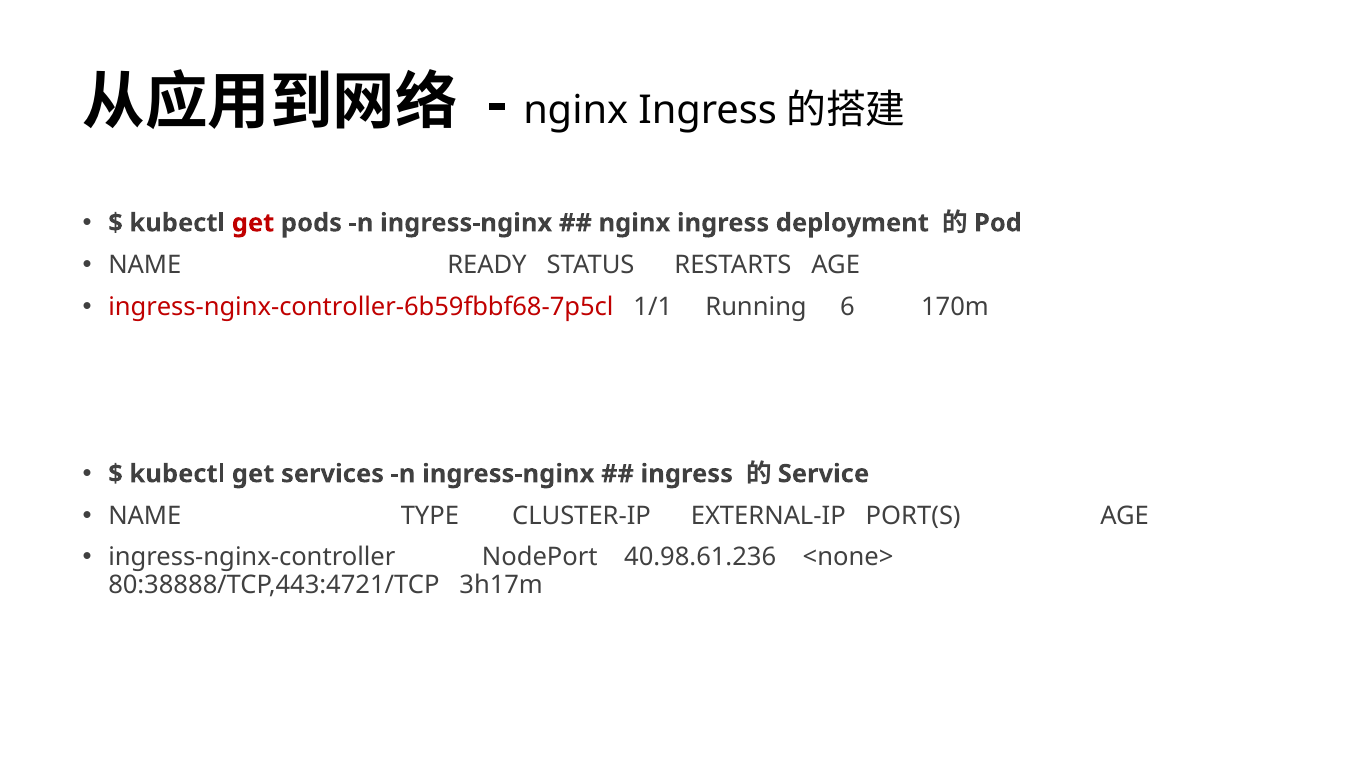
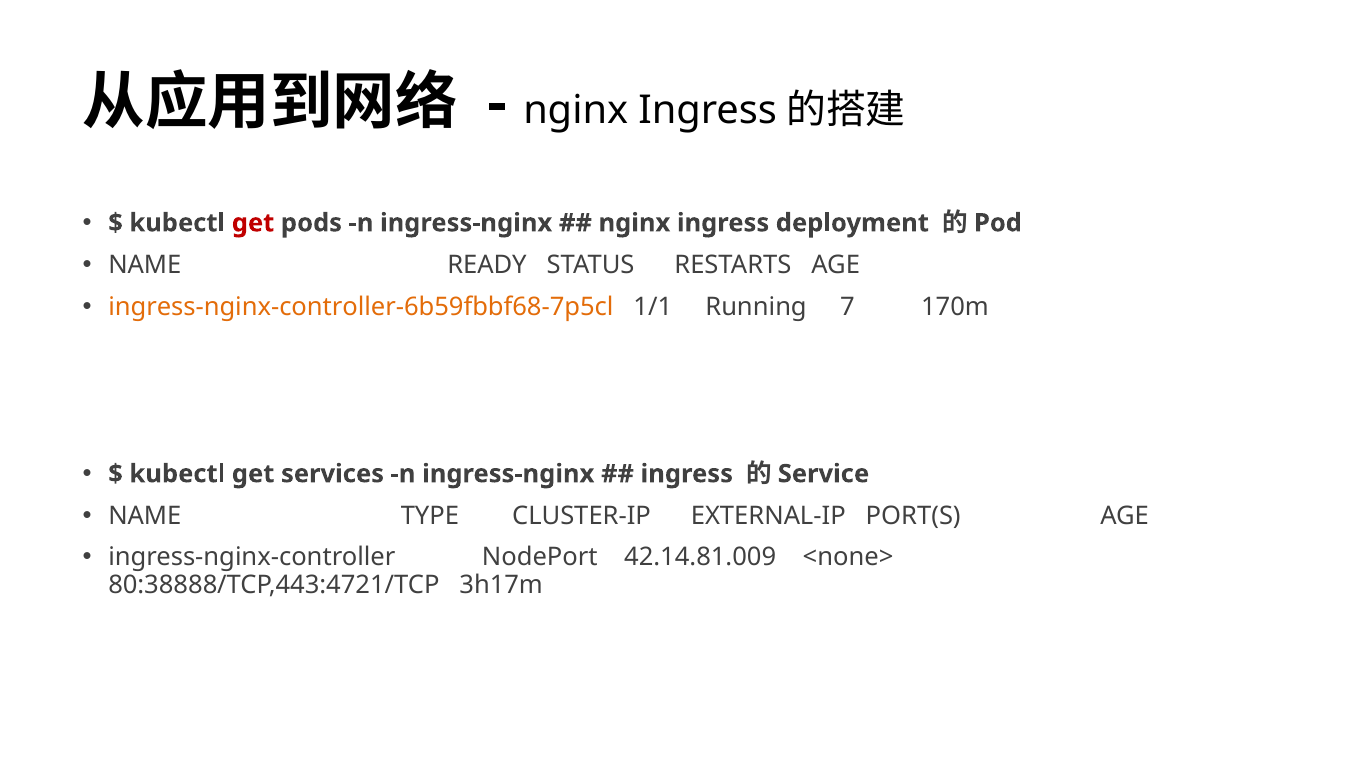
ingress-nginx-controller-6b59fbbf68-7p5cl colour: red -> orange
6: 6 -> 7
40.98.61.236: 40.98.61.236 -> 42.14.81.009
